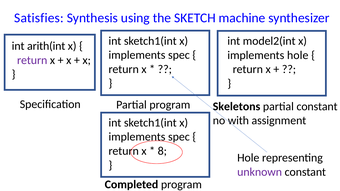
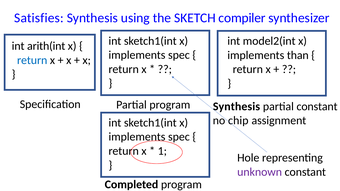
machine: machine -> compiler
implements hole: hole -> than
return at (32, 60) colour: purple -> blue
program Skeletons: Skeletons -> Synthesis
with: with -> chip
8: 8 -> 1
